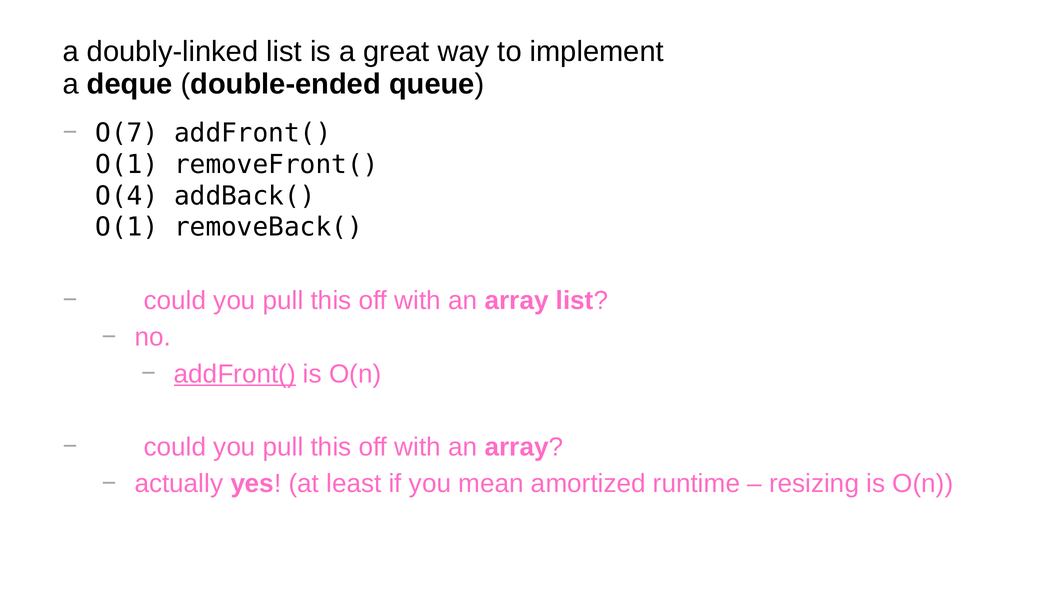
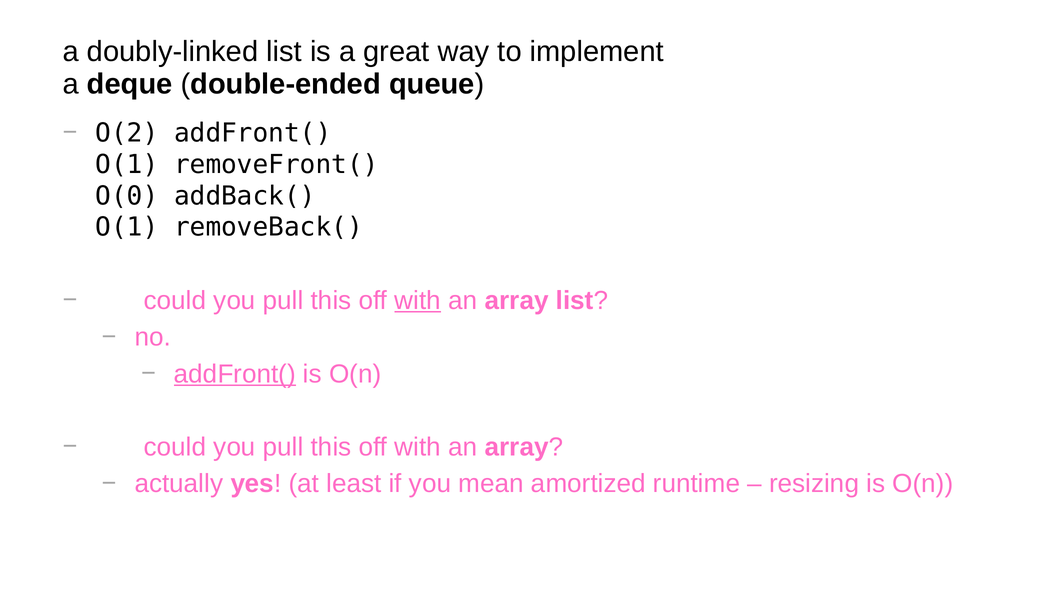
O(7: O(7 -> O(2
O(4: O(4 -> O(0
with at (418, 300) underline: none -> present
